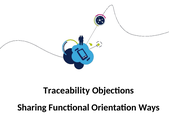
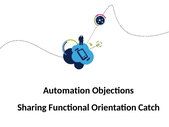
Traceability: Traceability -> Automation
Ways: Ways -> Catch
